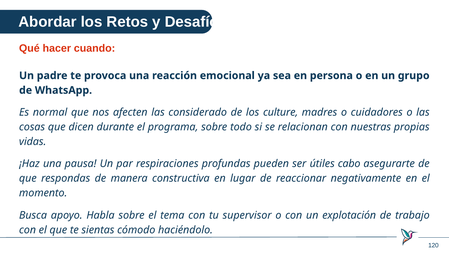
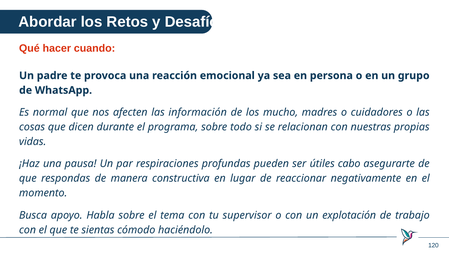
considerado: considerado -> información
culture: culture -> mucho
